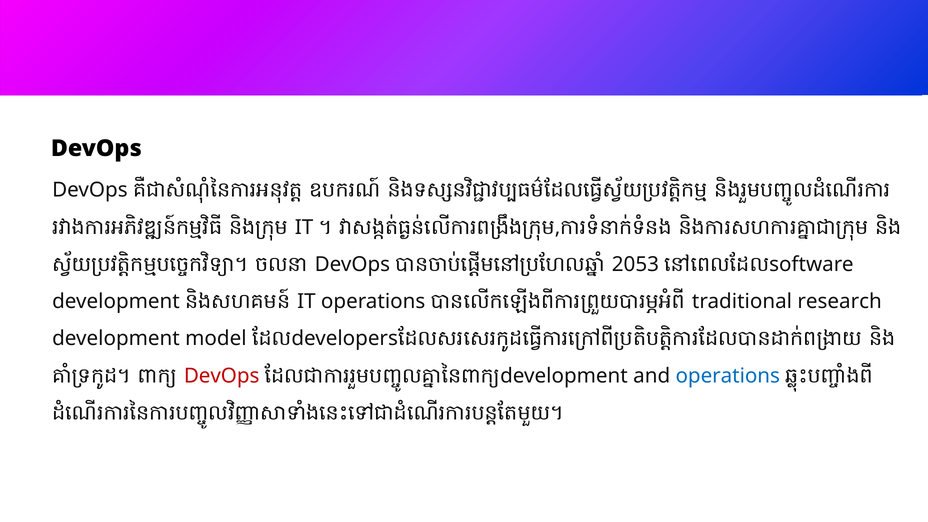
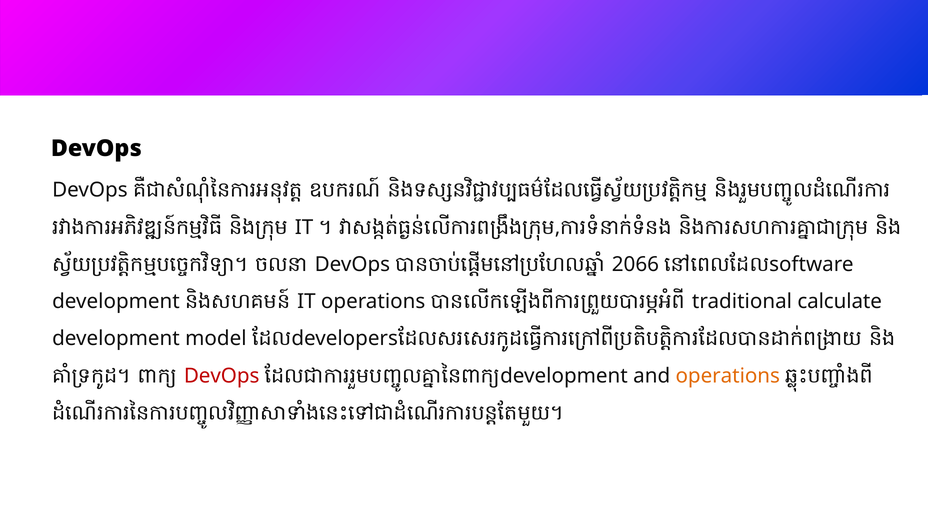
2053: 2053 -> 2066
research: research -> calculate
operations at (728, 376) colour: blue -> orange
